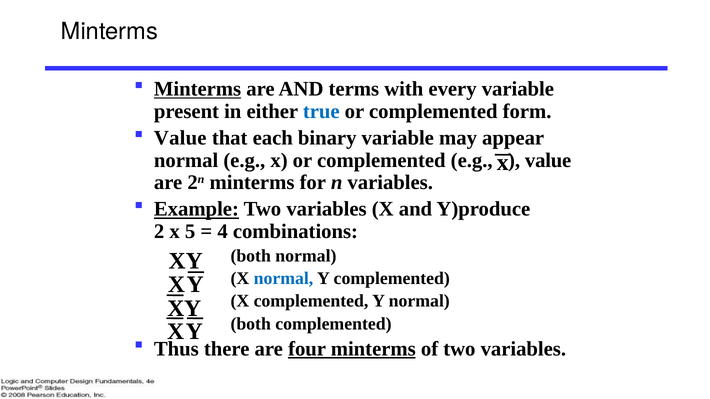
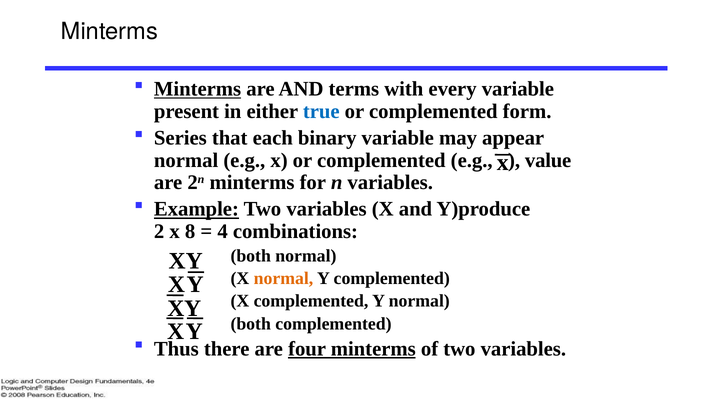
Value at (180, 138): Value -> Series
5: 5 -> 8
normal at (283, 279) colour: blue -> orange
